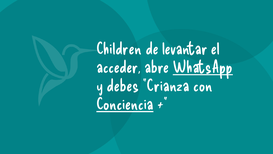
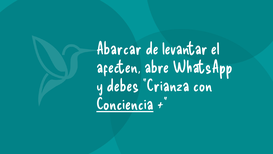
Children: Children -> Abarcar
acceder: acceder -> afecten
WhatsApp underline: present -> none
